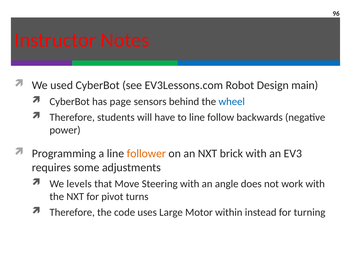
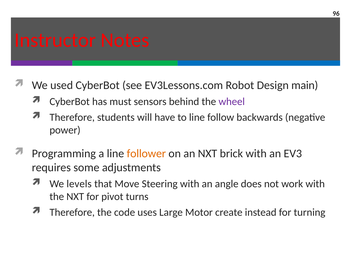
page: page -> must
wheel colour: blue -> purple
within: within -> create
